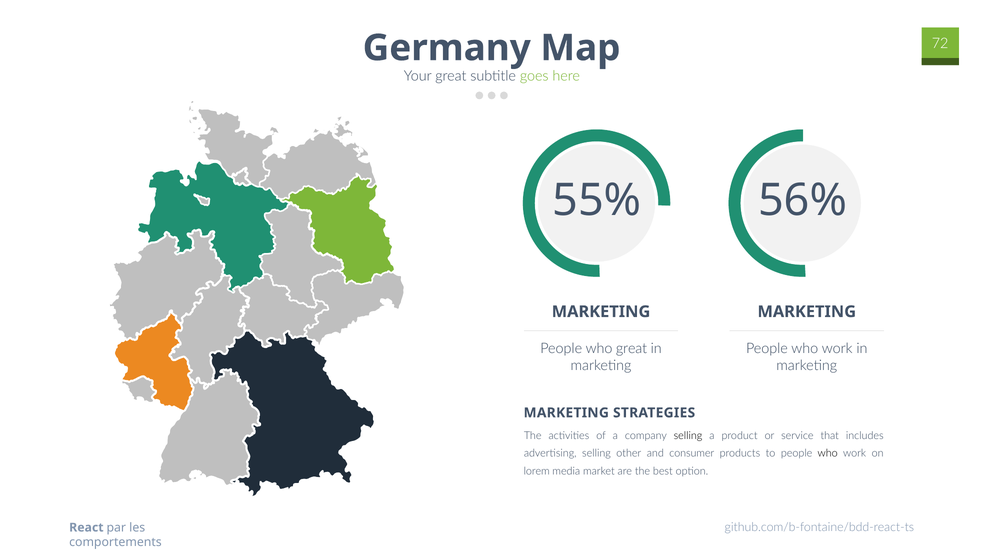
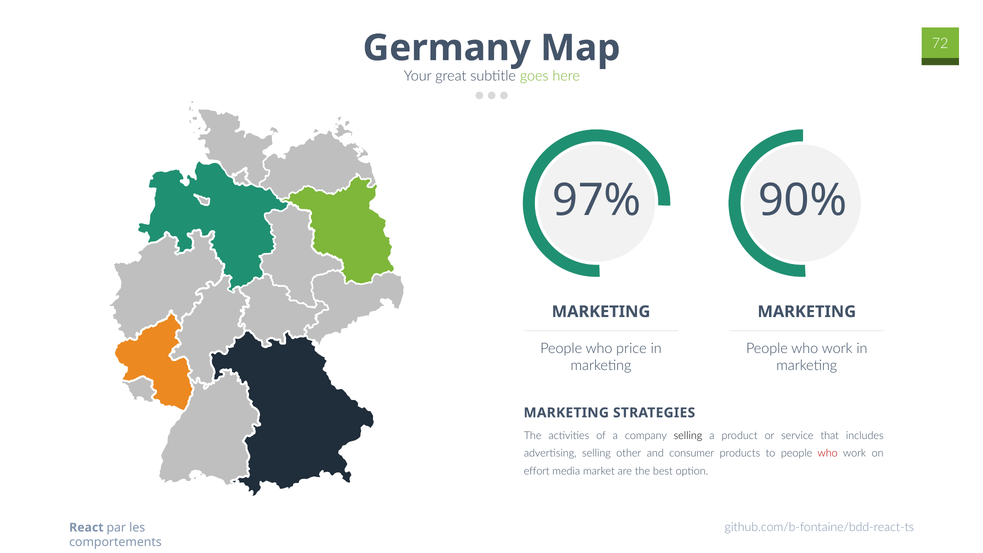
55%: 55% -> 97%
56%: 56% -> 90%
who great: great -> price
who at (828, 453) colour: black -> red
lorem: lorem -> effort
